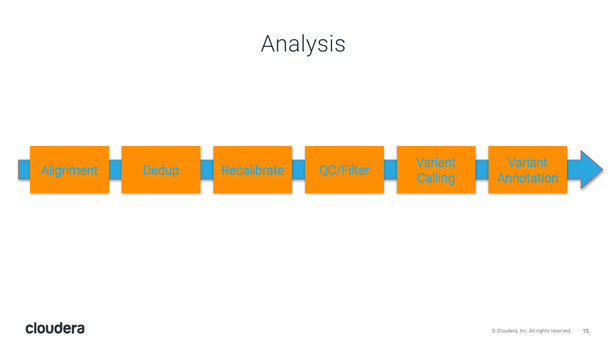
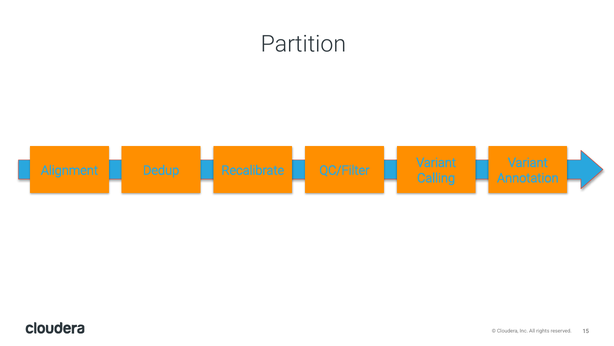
Analysis: Analysis -> Partition
